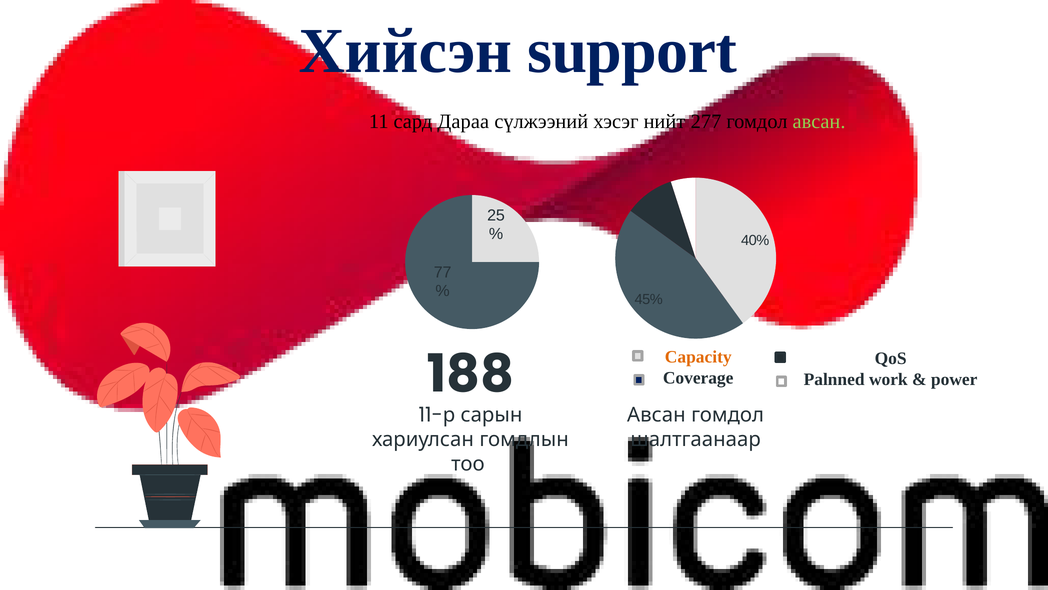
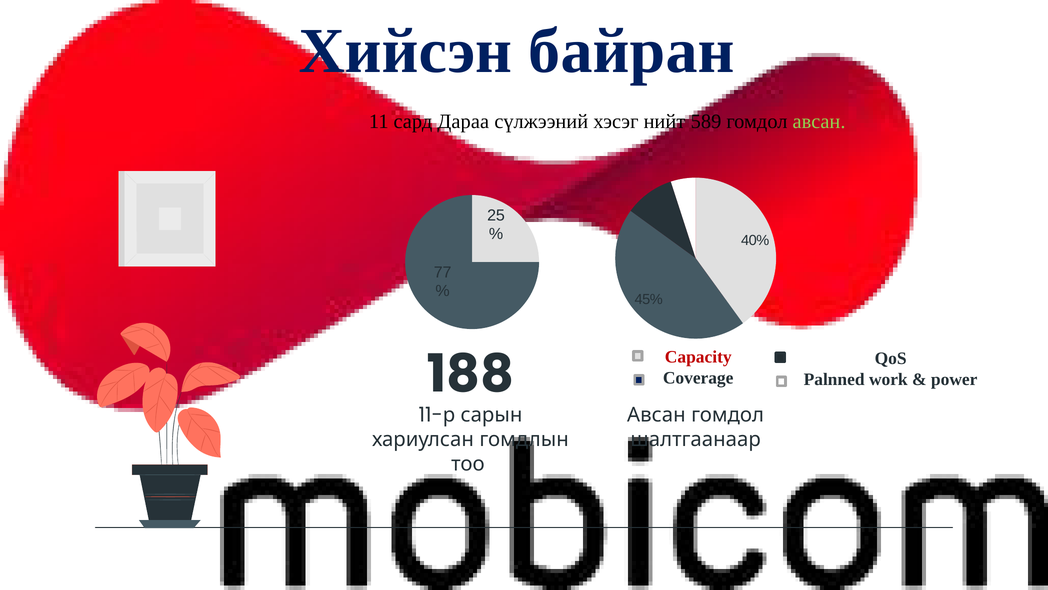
support: support -> байран
277: 277 -> 589
Capacity colour: orange -> red
